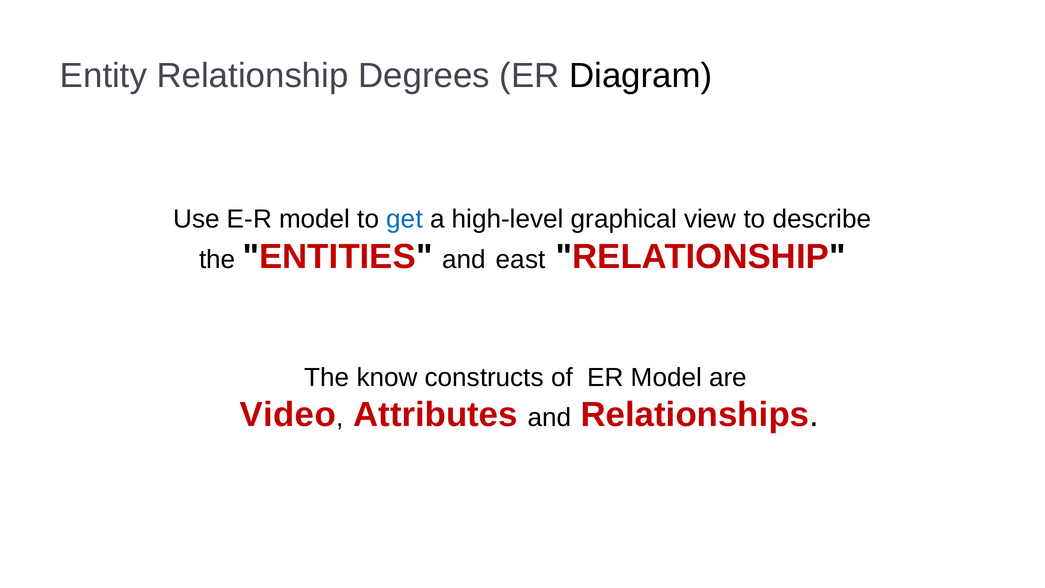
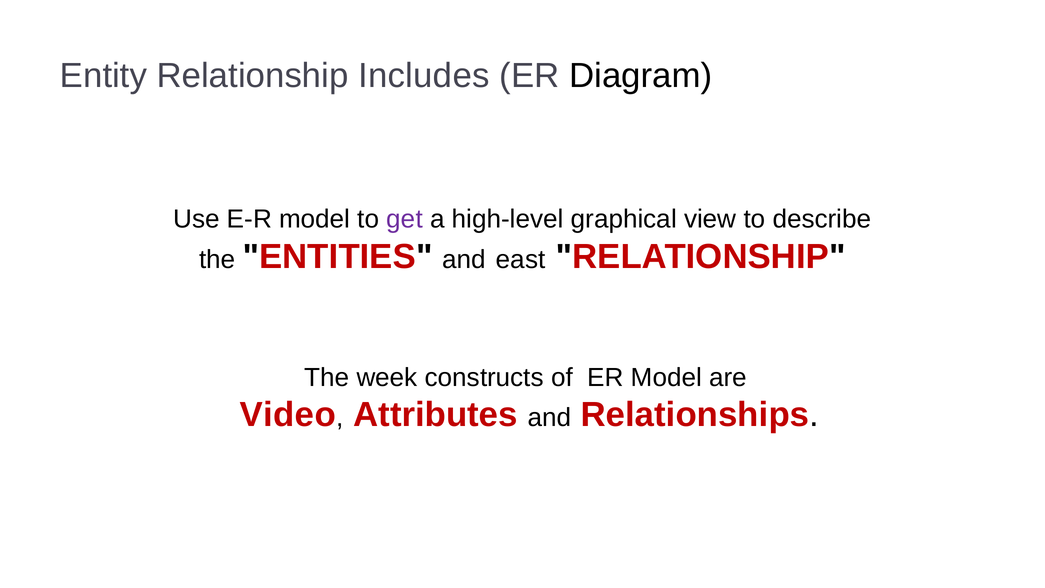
Degrees: Degrees -> Includes
get colour: blue -> purple
know: know -> week
